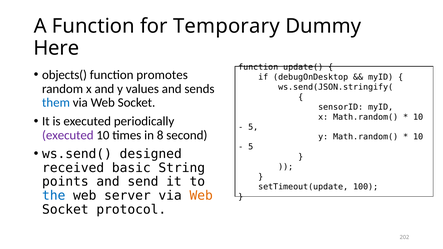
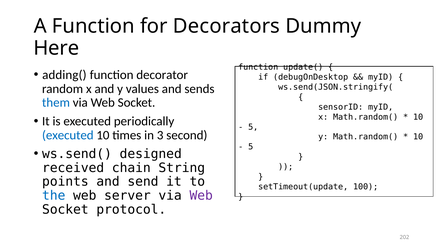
Temporary: Temporary -> Decorators
objects(: objects( -> adding(
promotes: promotes -> decorator
executed at (68, 135) colour: purple -> blue
8: 8 -> 3
basic: basic -> chain
Web at (201, 196) colour: orange -> purple
